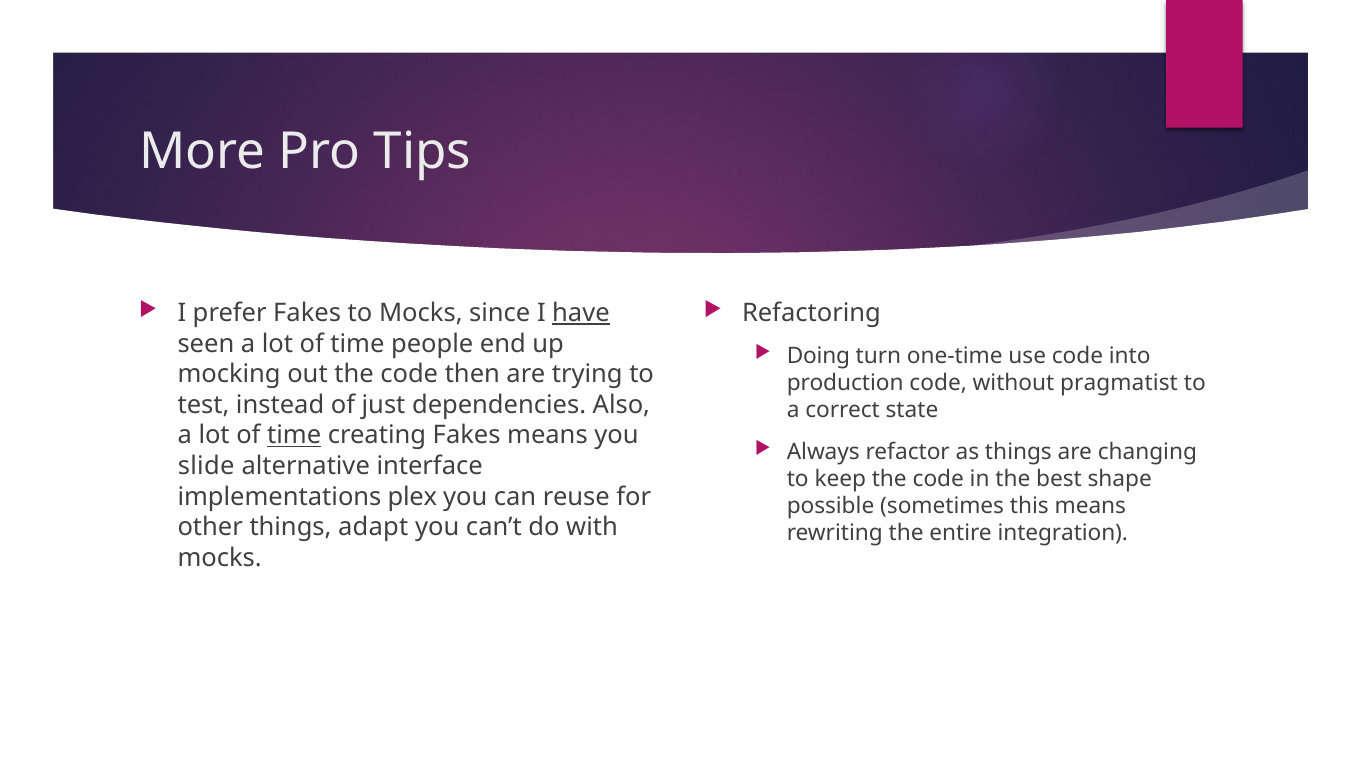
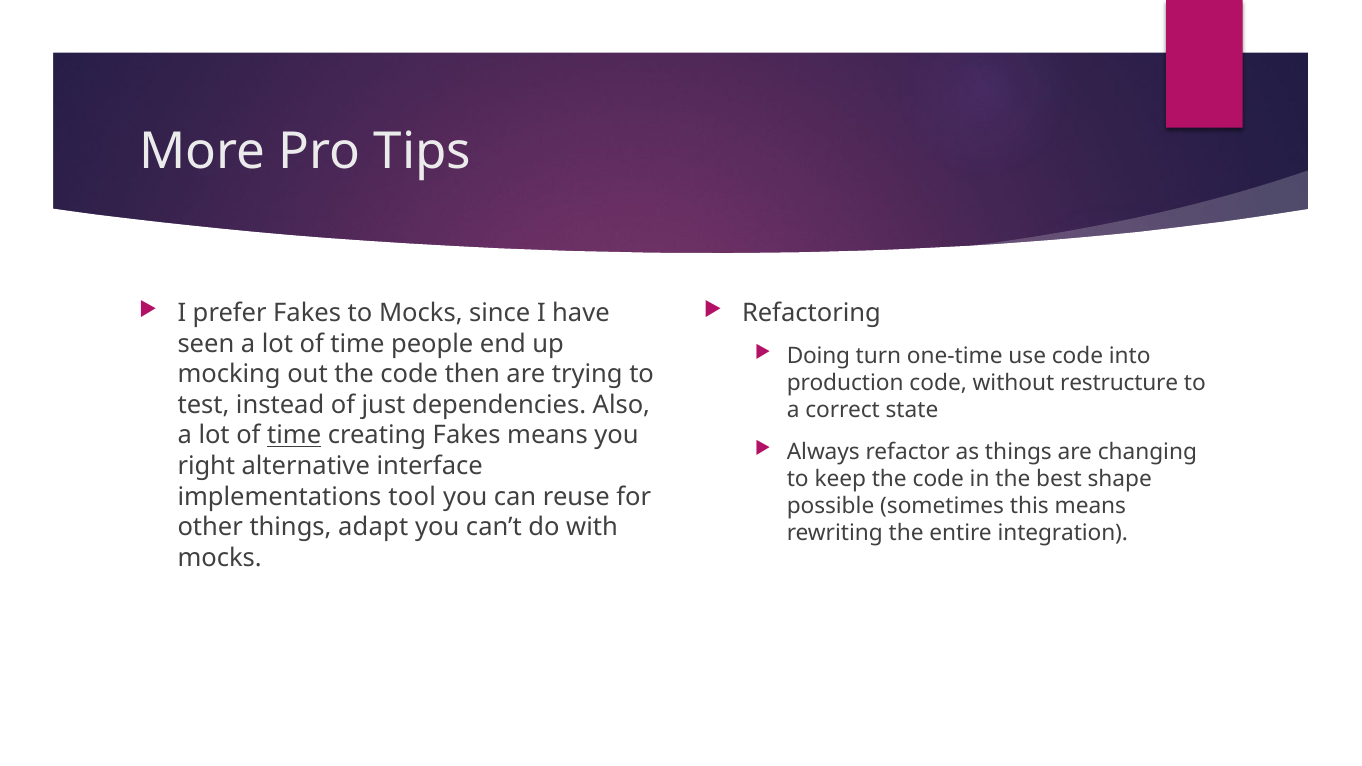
have underline: present -> none
pragmatist: pragmatist -> restructure
slide: slide -> right
plex: plex -> tool
